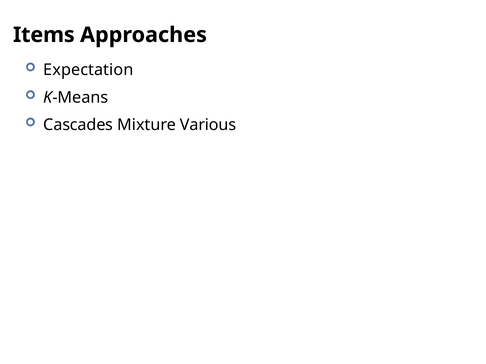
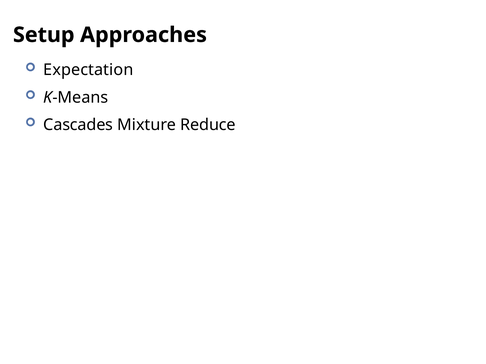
Items: Items -> Setup
Various: Various -> Reduce
